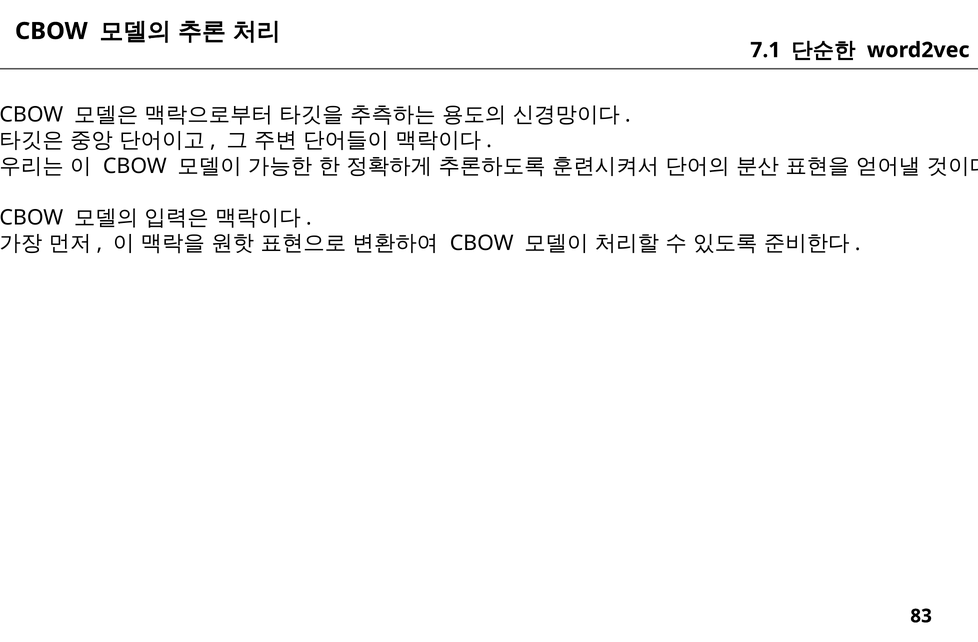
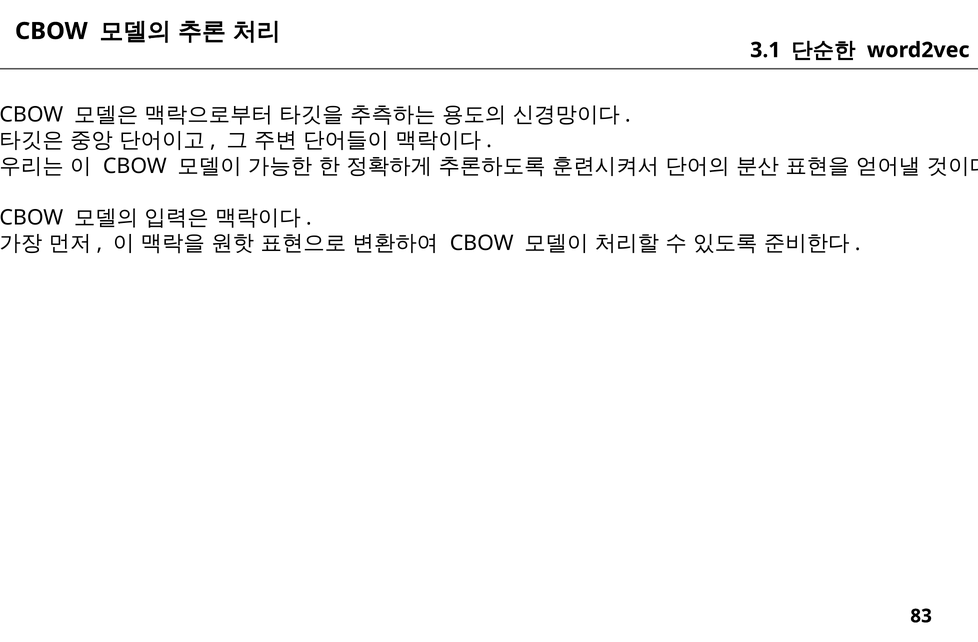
7.1: 7.1 -> 3.1
